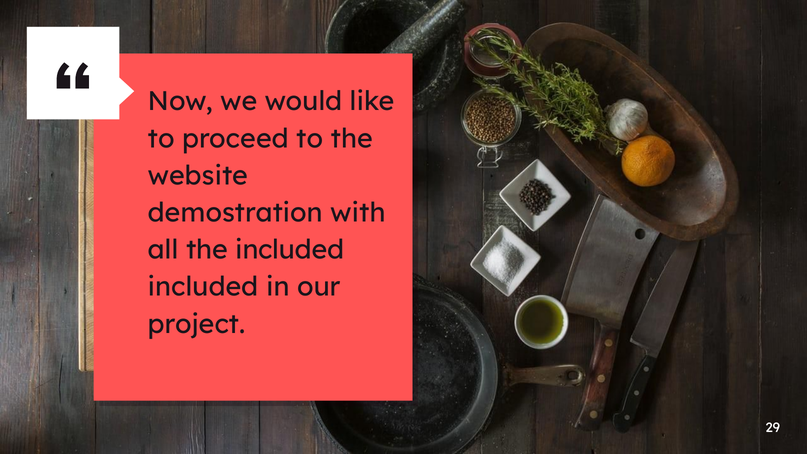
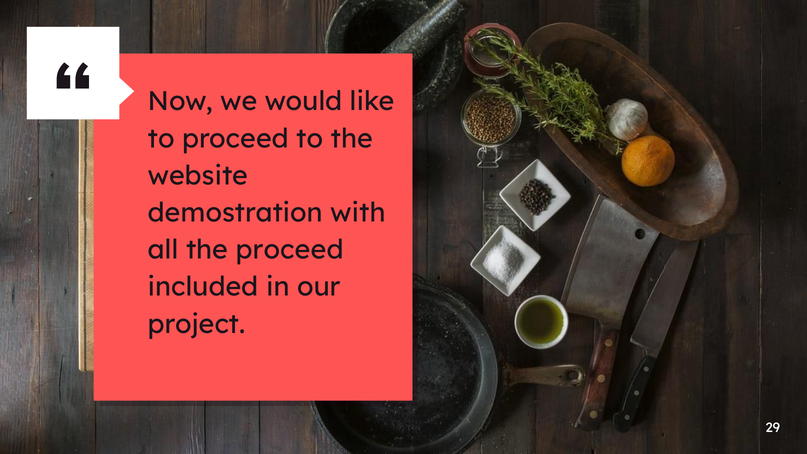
the included: included -> proceed
